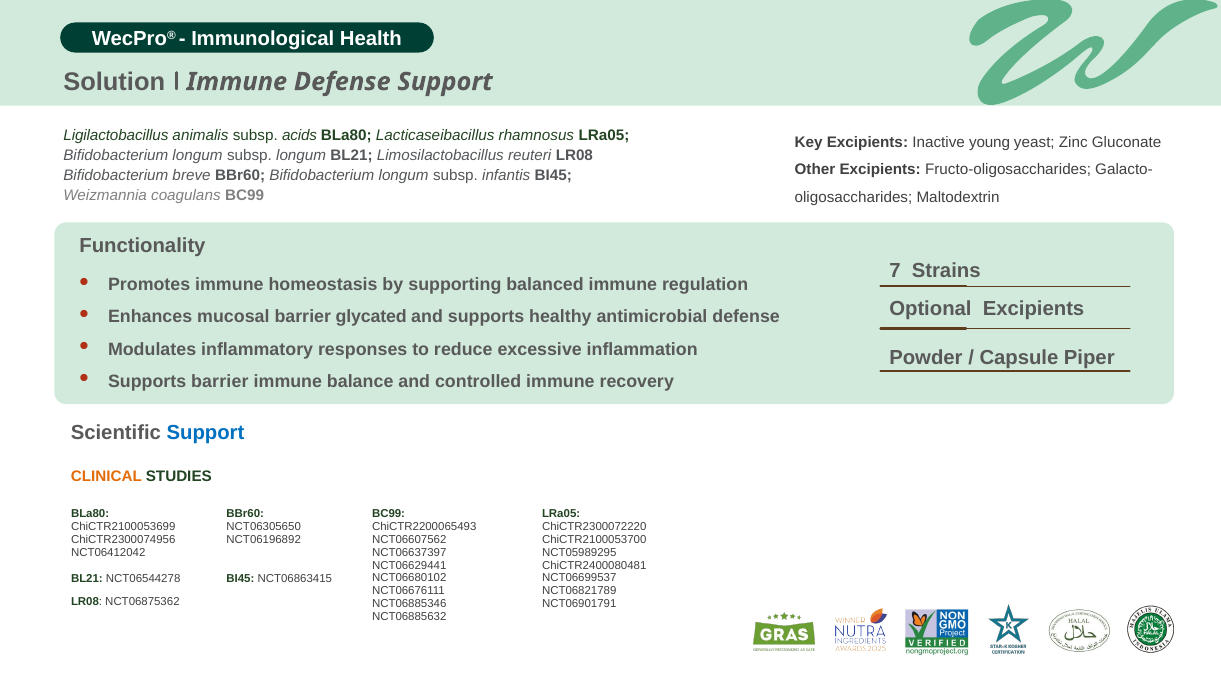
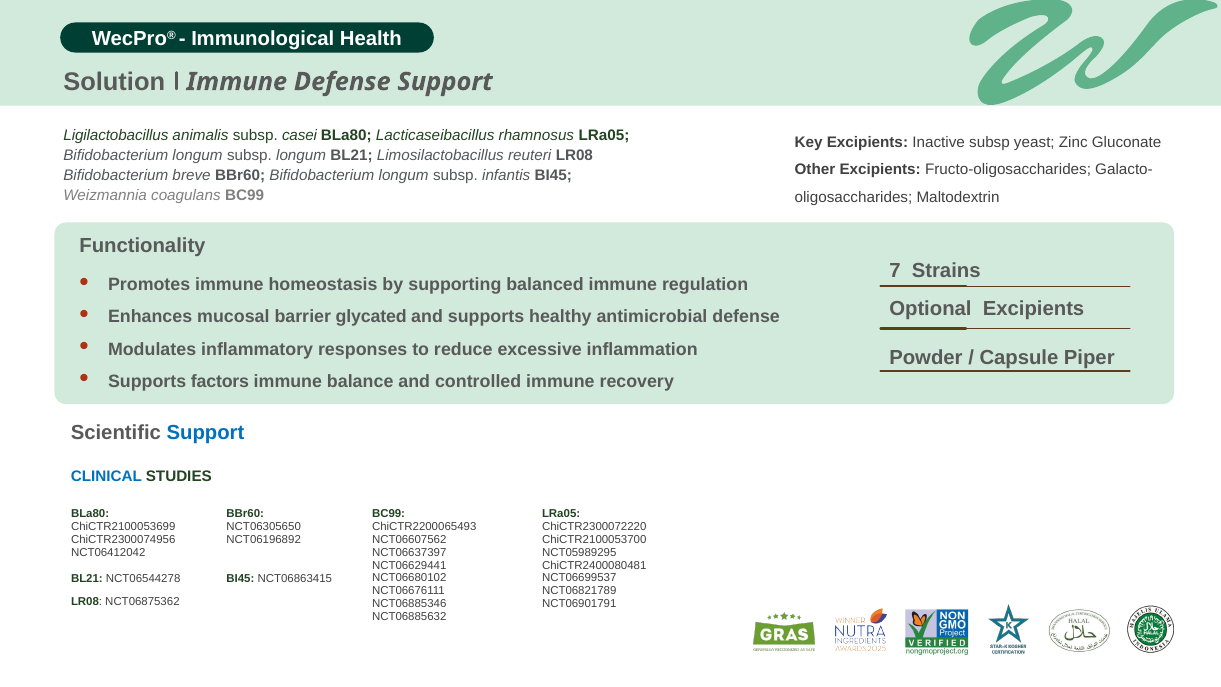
acids: acids -> casei
Inactive young: young -> subsp
Supports barrier: barrier -> factors
CLINICAL colour: orange -> blue
